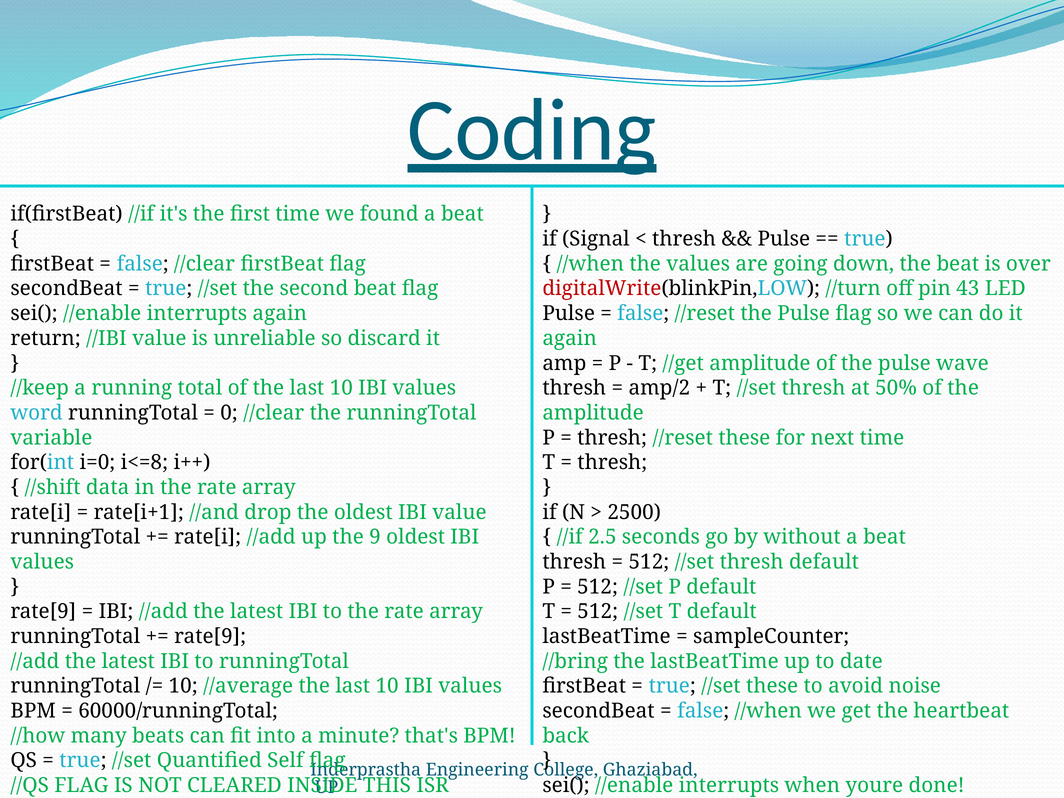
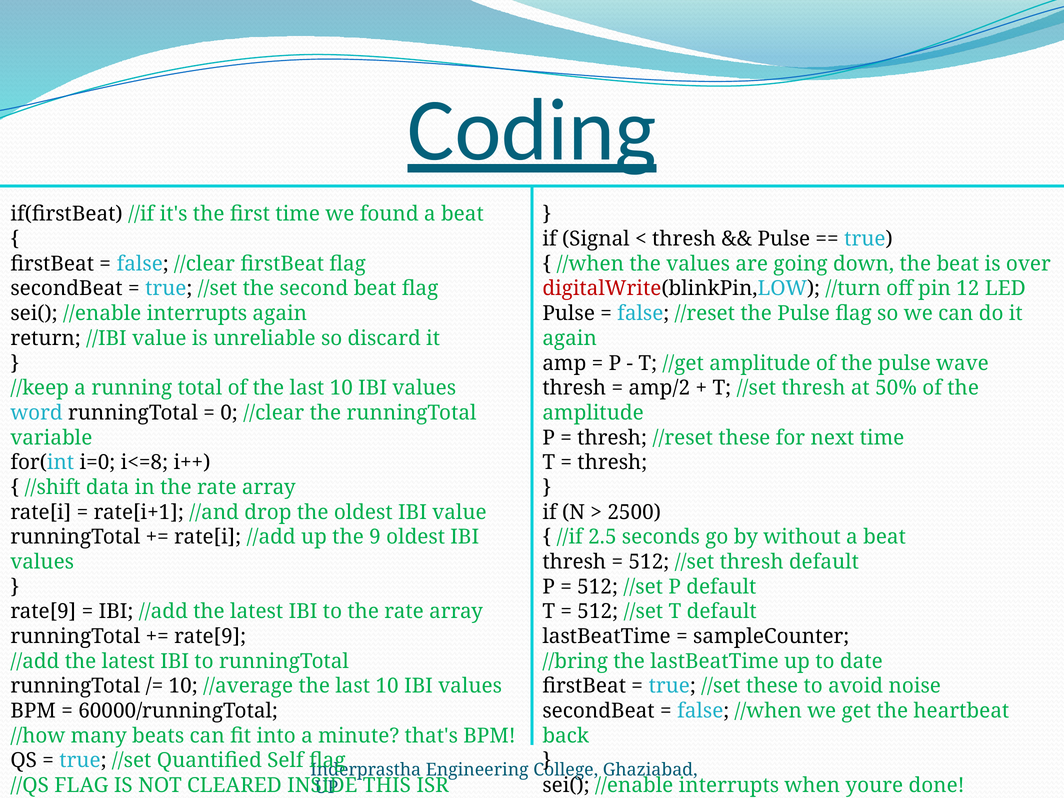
43: 43 -> 12
